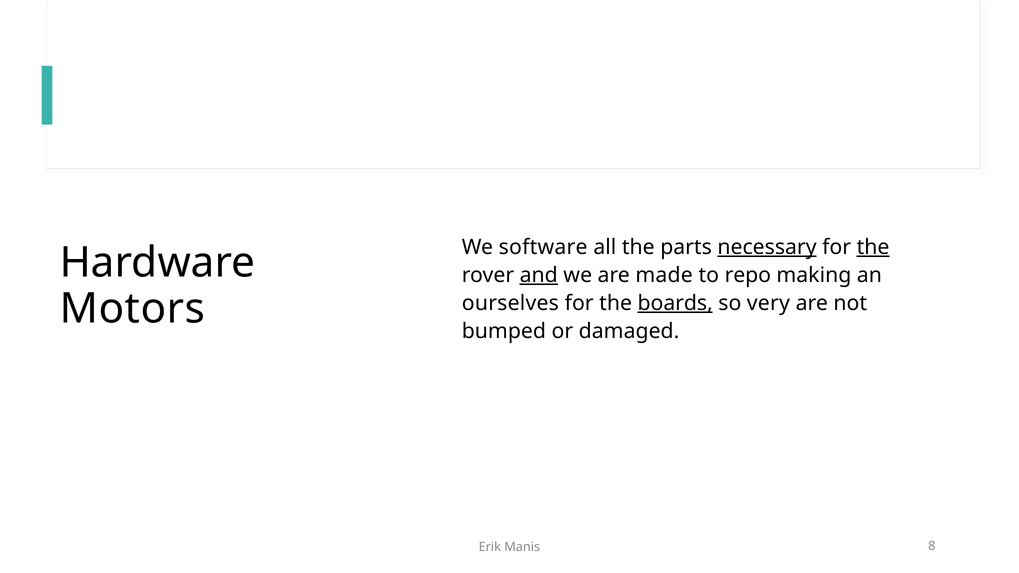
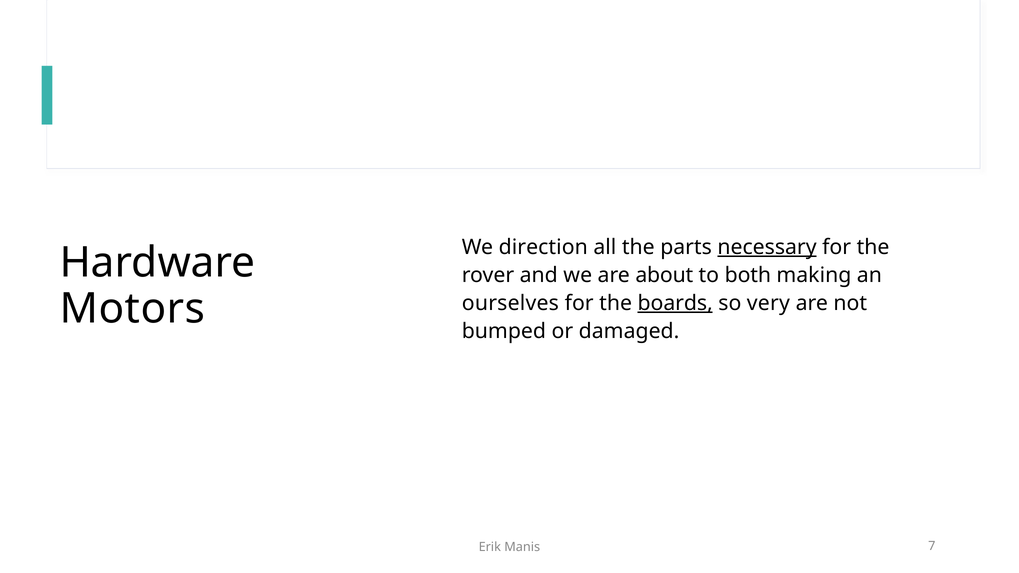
software: software -> direction
the at (873, 247) underline: present -> none
and underline: present -> none
made: made -> about
repo: repo -> both
8: 8 -> 7
